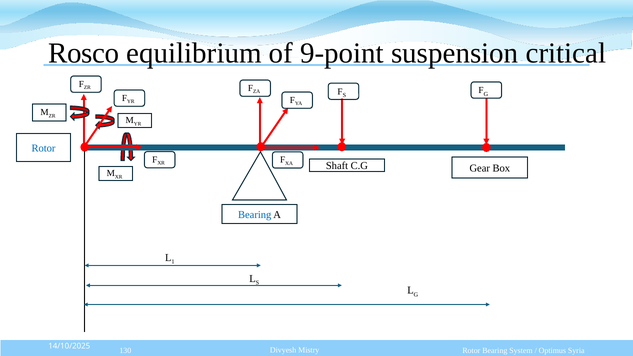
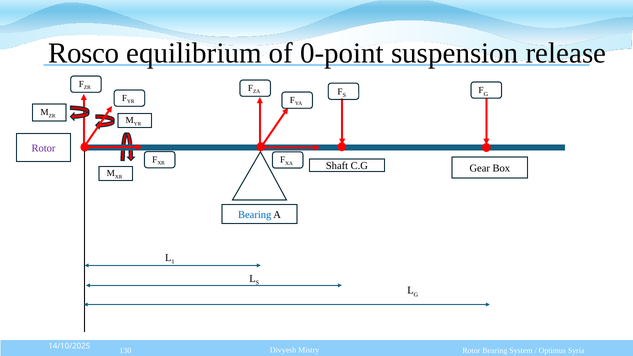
9-point: 9-point -> 0-point
critical: critical -> release
Rotor at (43, 148) colour: blue -> purple
